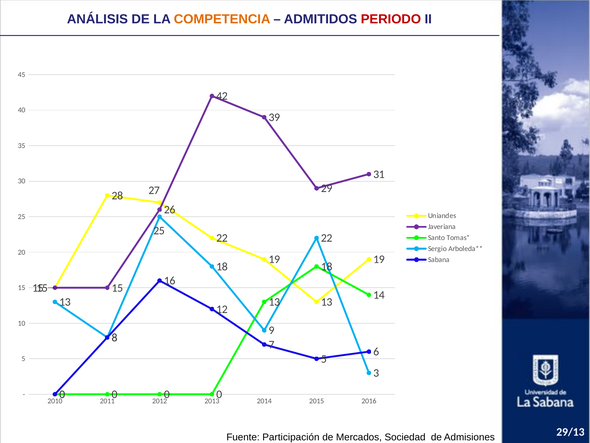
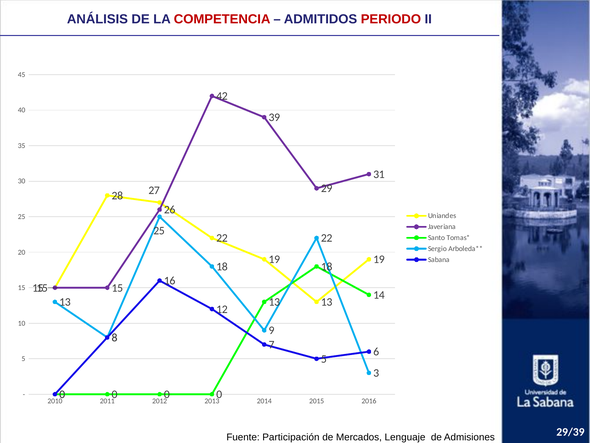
COMPETENCIA colour: orange -> red
29/13: 29/13 -> 29/39
Sociedad: Sociedad -> Lenguaje
